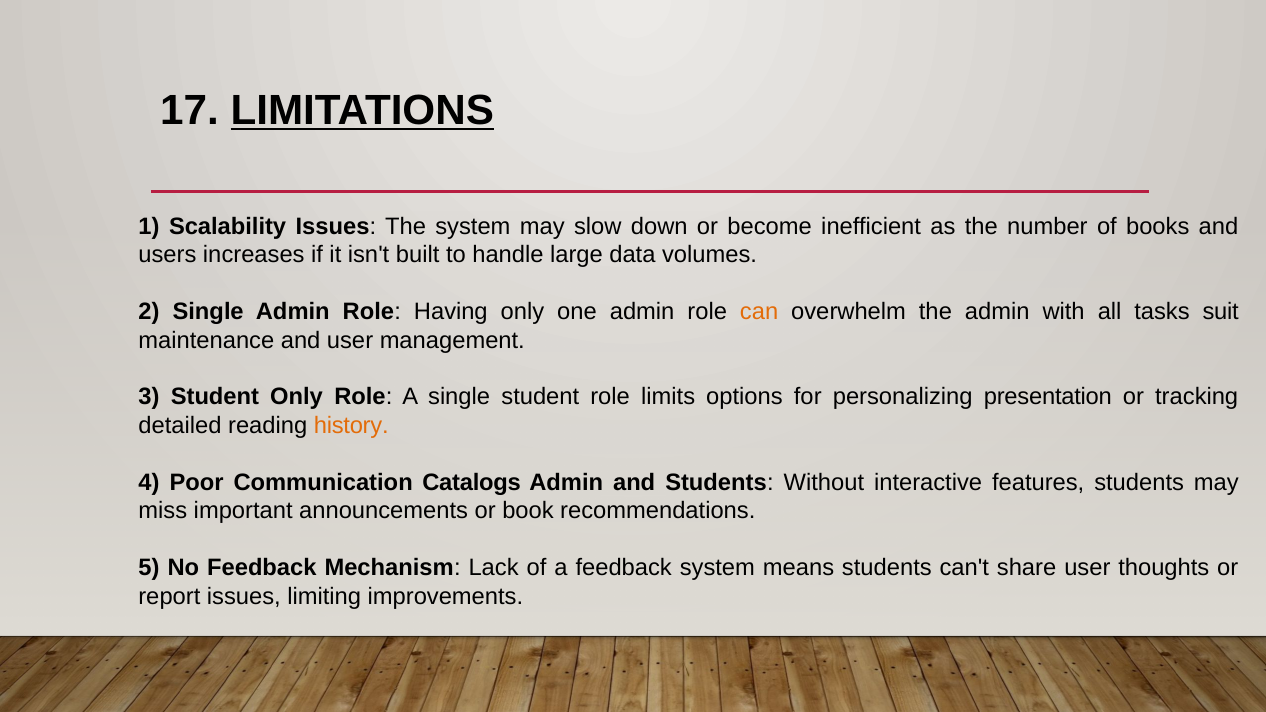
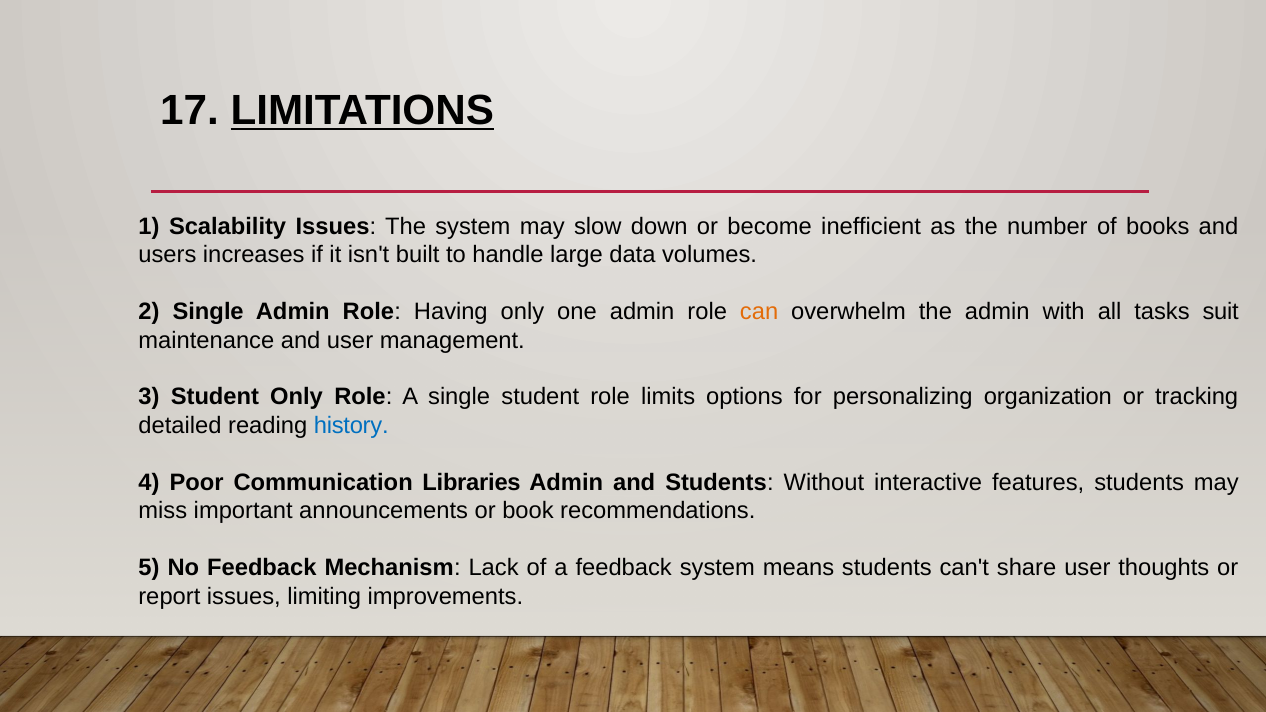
presentation: presentation -> organization
history colour: orange -> blue
Catalogs: Catalogs -> Libraries
